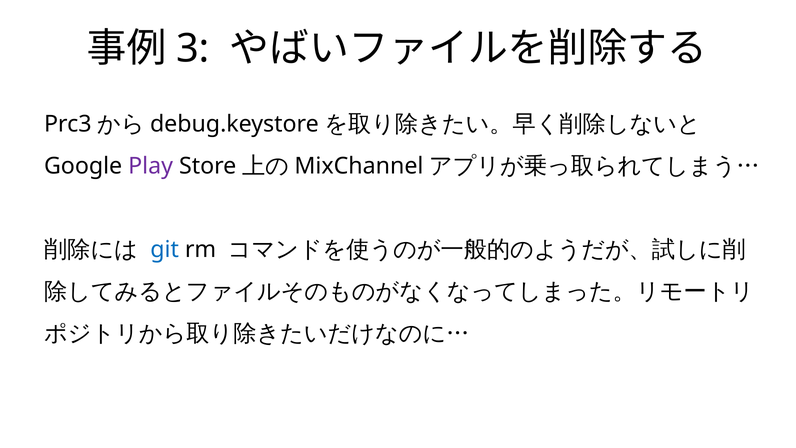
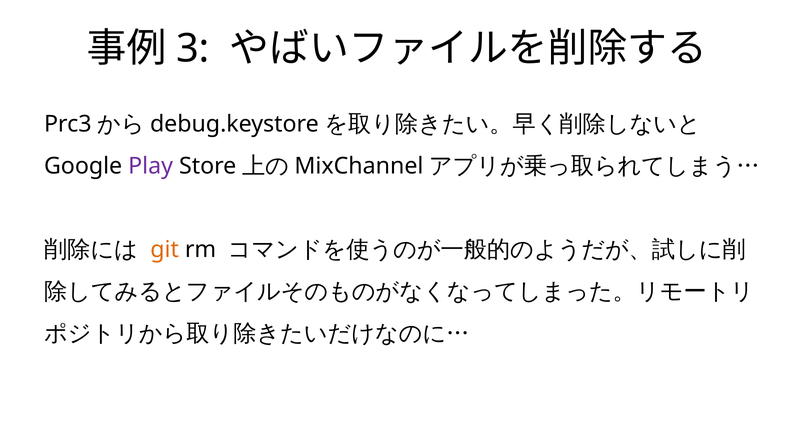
git colour: blue -> orange
